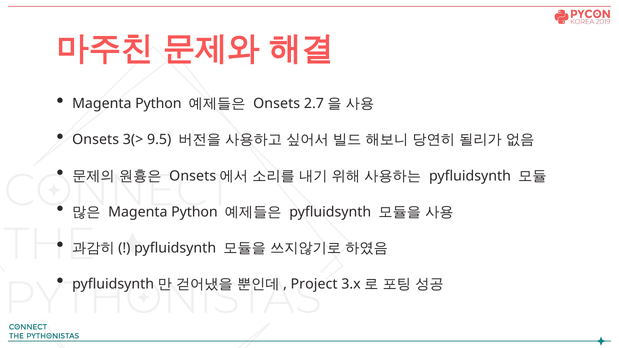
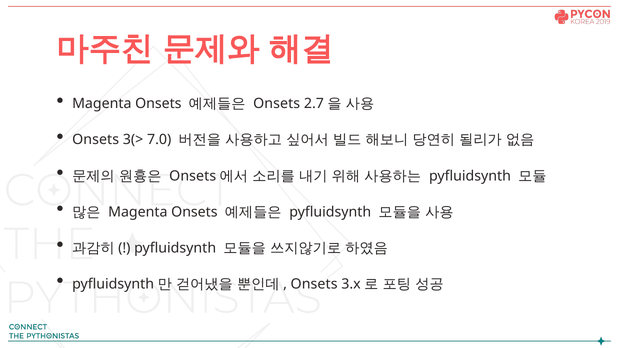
Python at (158, 104): Python -> Onsets
9.5: 9.5 -> 7.0
Python at (194, 212): Python -> Onsets
Project at (314, 284): Project -> Onsets
